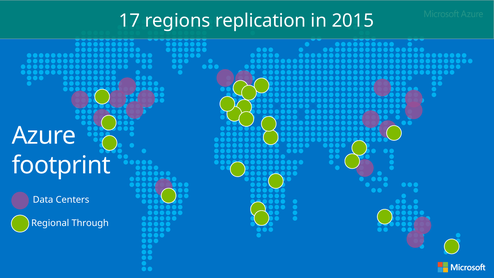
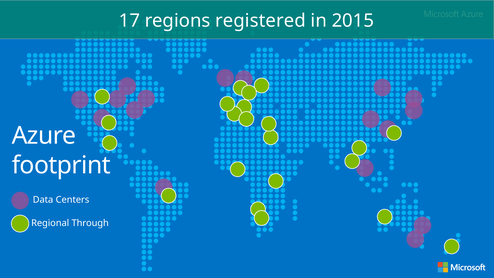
replication: replication -> registered
